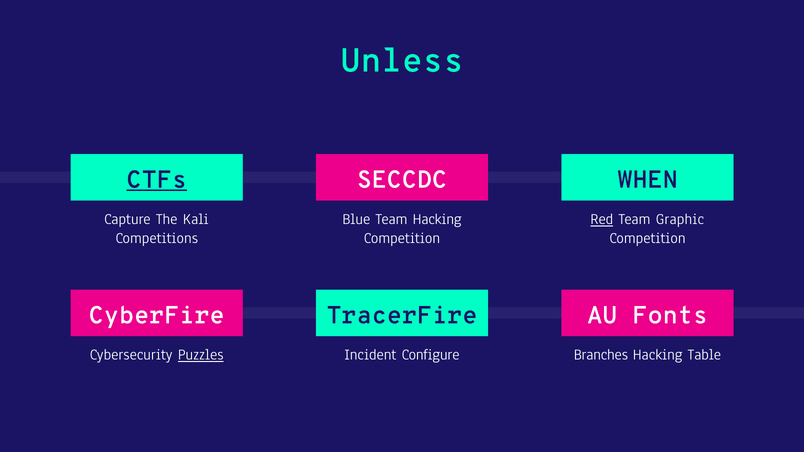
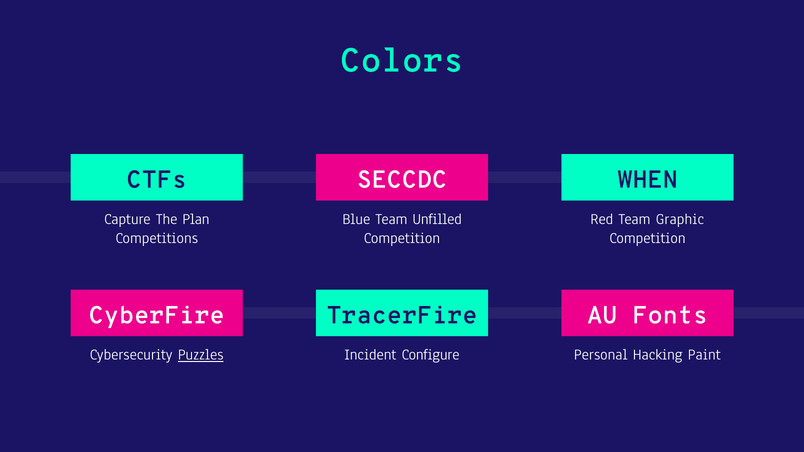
Unless: Unless -> Colors
CTFs underline: present -> none
Kali: Kali -> Plan
Team Hacking: Hacking -> Unfilled
Red underline: present -> none
Branches: Branches -> Personal
Table: Table -> Paint
